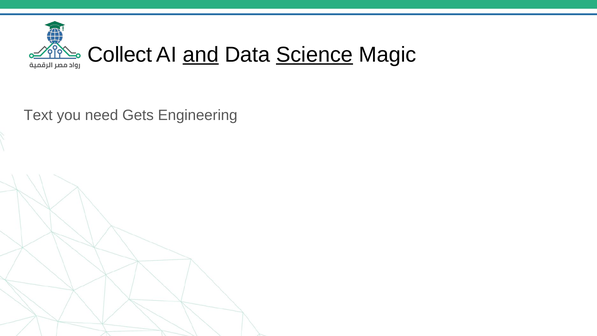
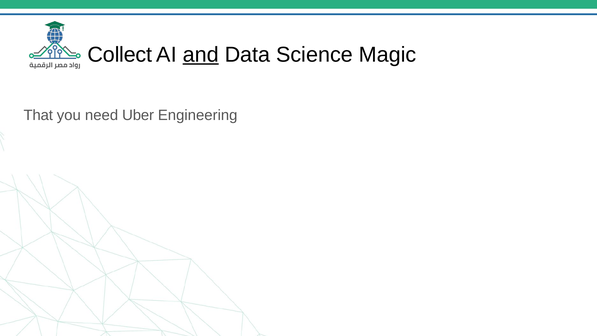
Science underline: present -> none
Text: Text -> That
Gets: Gets -> Uber
